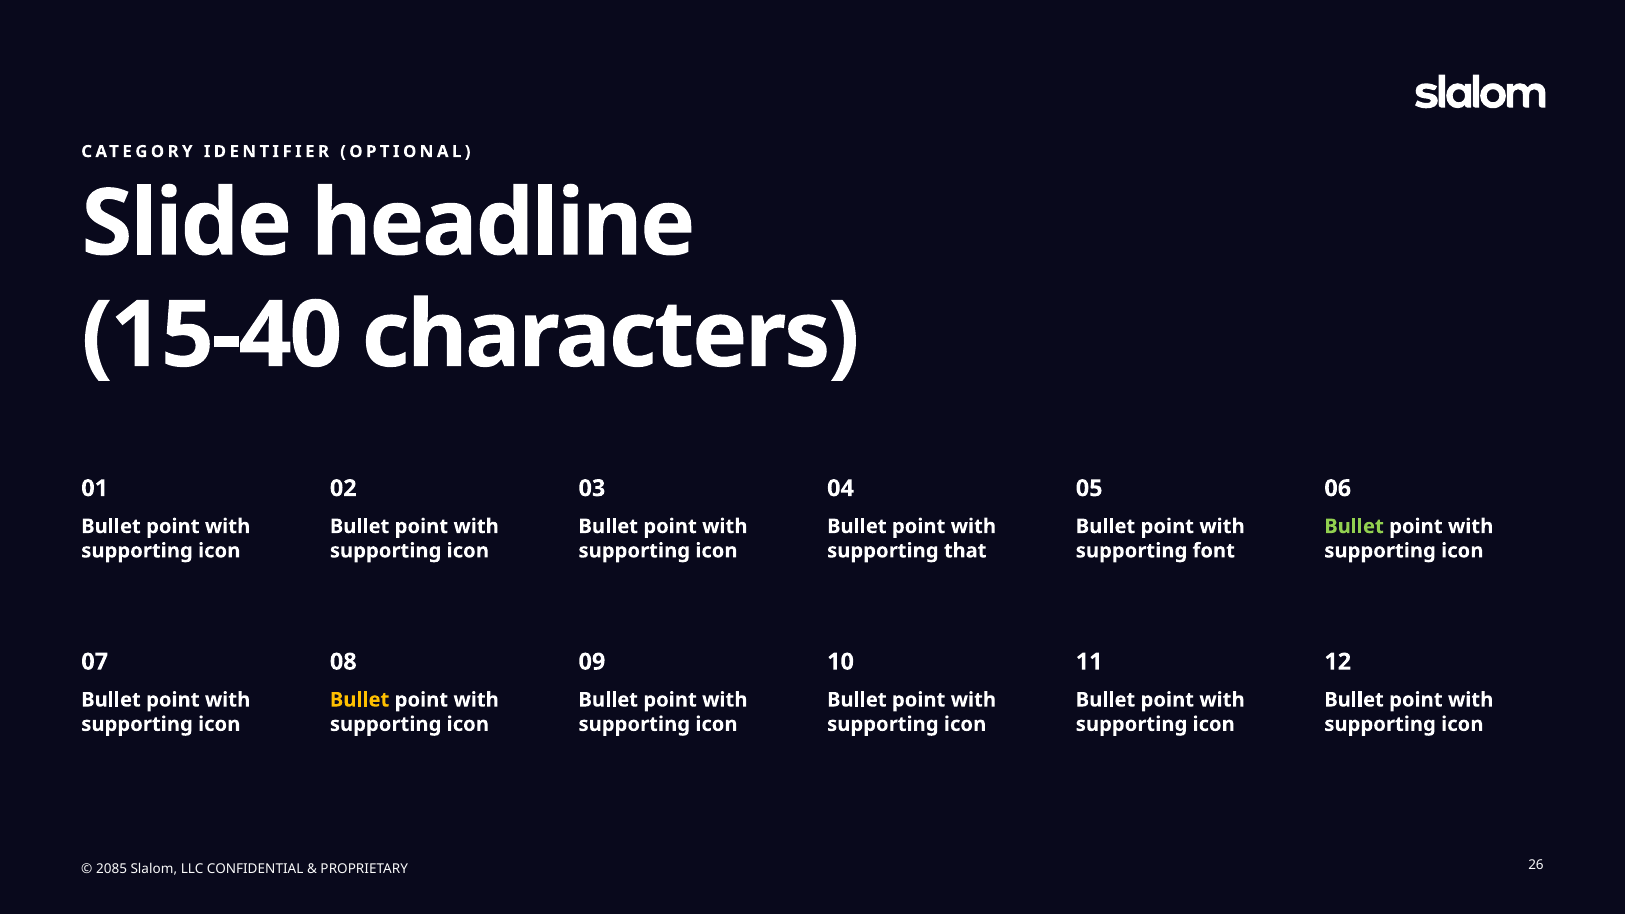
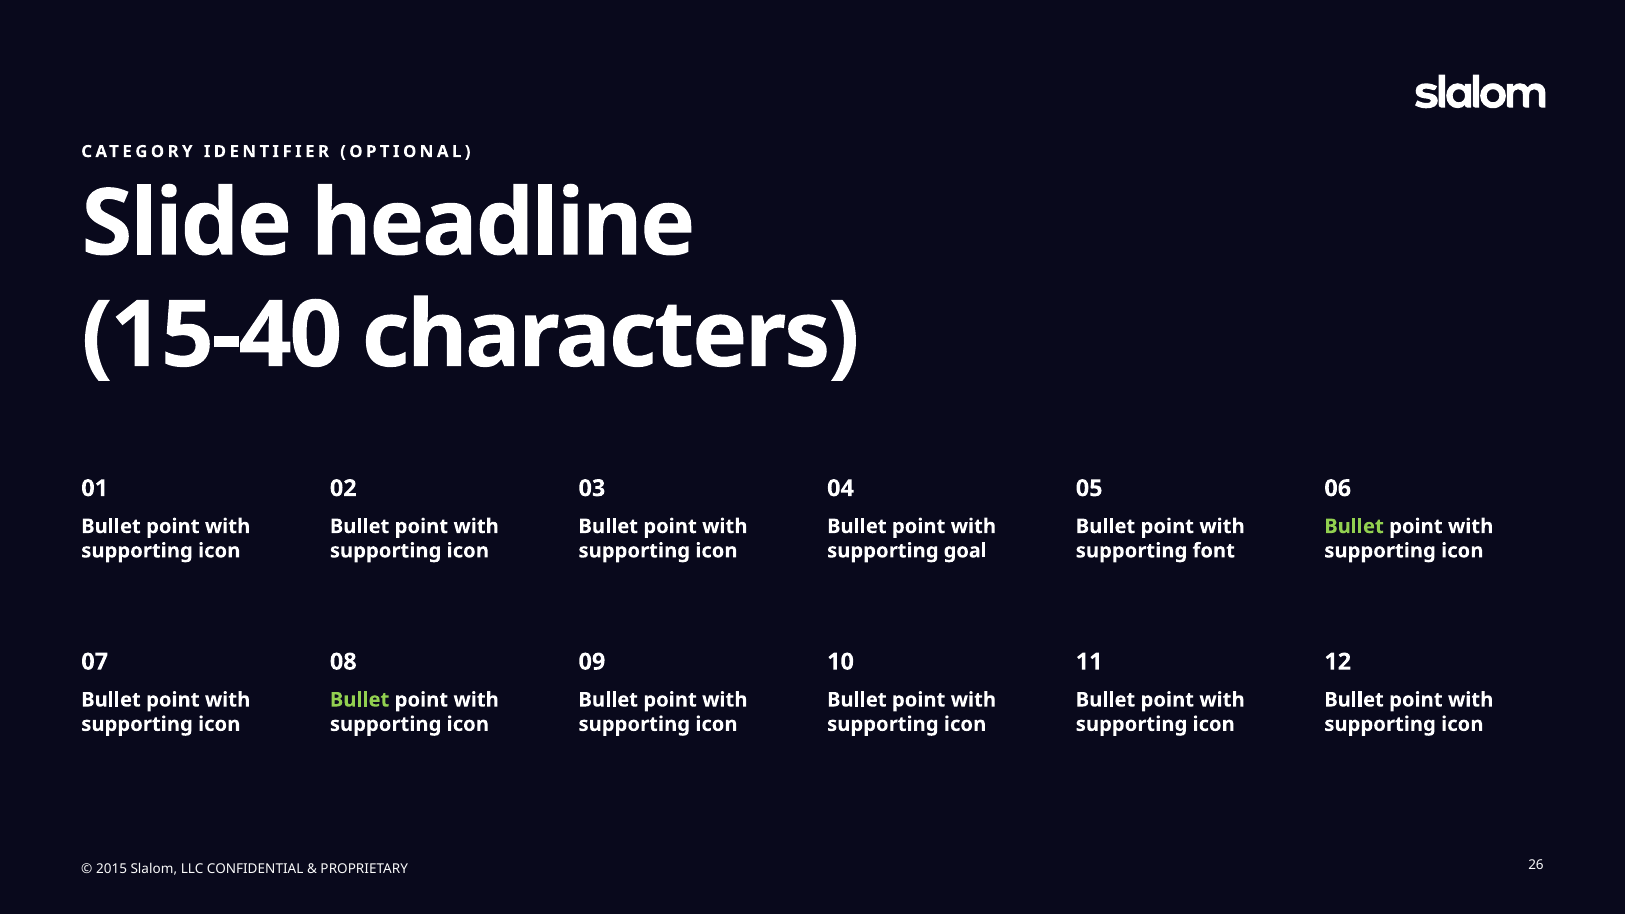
that: that -> goal
Bullet at (360, 700) colour: yellow -> light green
2085: 2085 -> 2015
